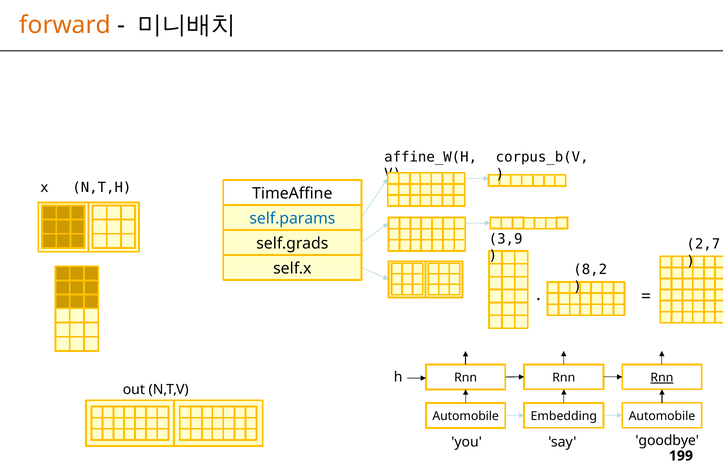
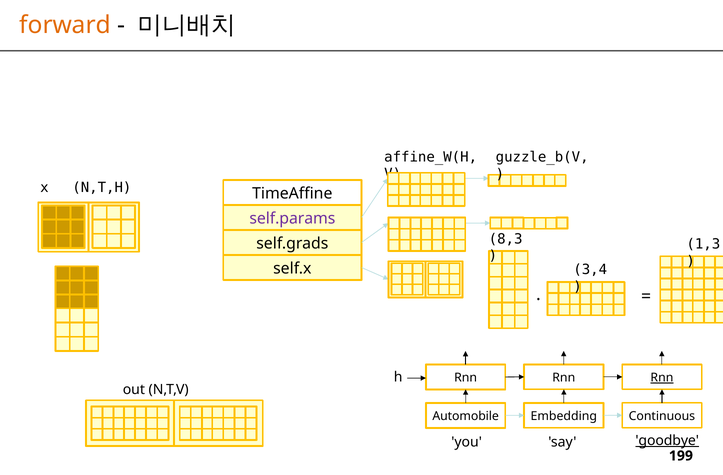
corpus_b(V: corpus_b(V -> guzzle_b(V
self.params colour: blue -> purple
3,9: 3,9 -> 8,3
2,7: 2,7 -> 1,3
8,2: 8,2 -> 3,4
Embedding Automobile: Automobile -> Continuous
goodbye underline: none -> present
